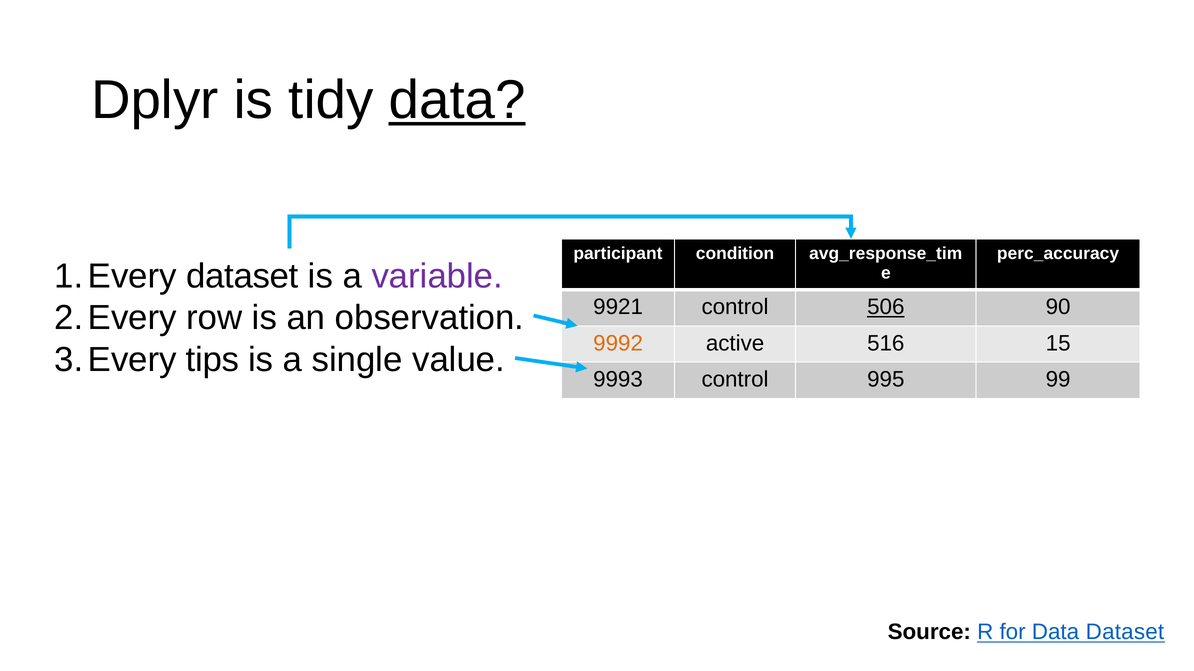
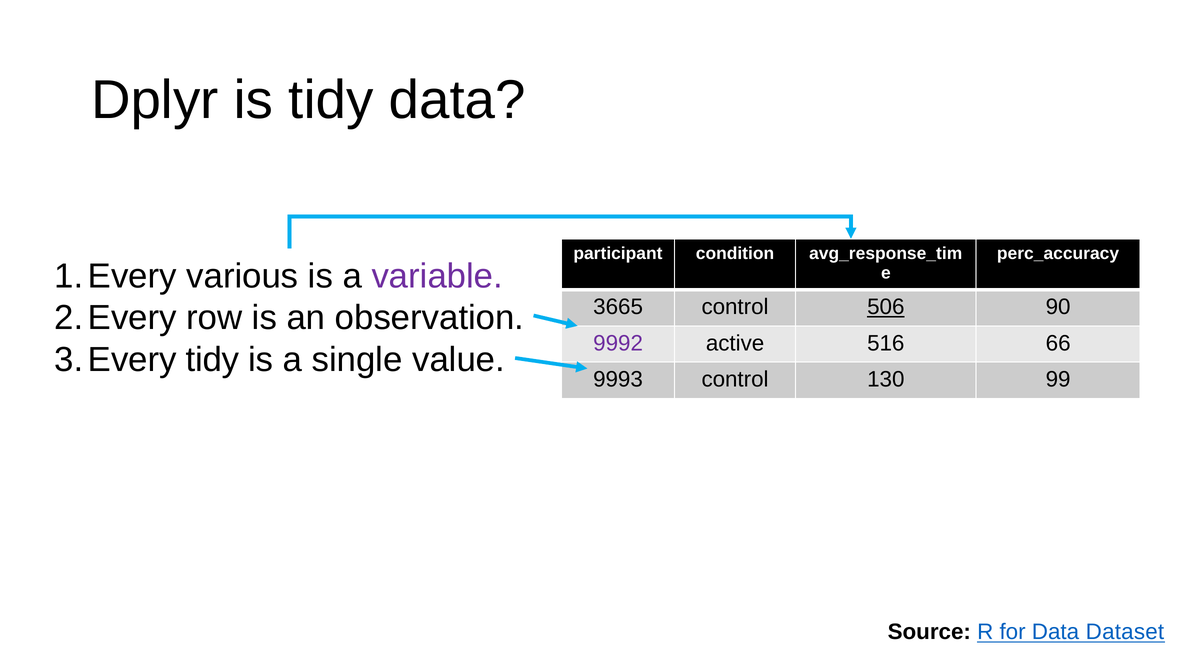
data at (457, 100) underline: present -> none
dataset at (242, 276): dataset -> various
9921: 9921 -> 3665
9992 colour: orange -> purple
15: 15 -> 66
tips at (213, 360): tips -> tidy
995: 995 -> 130
